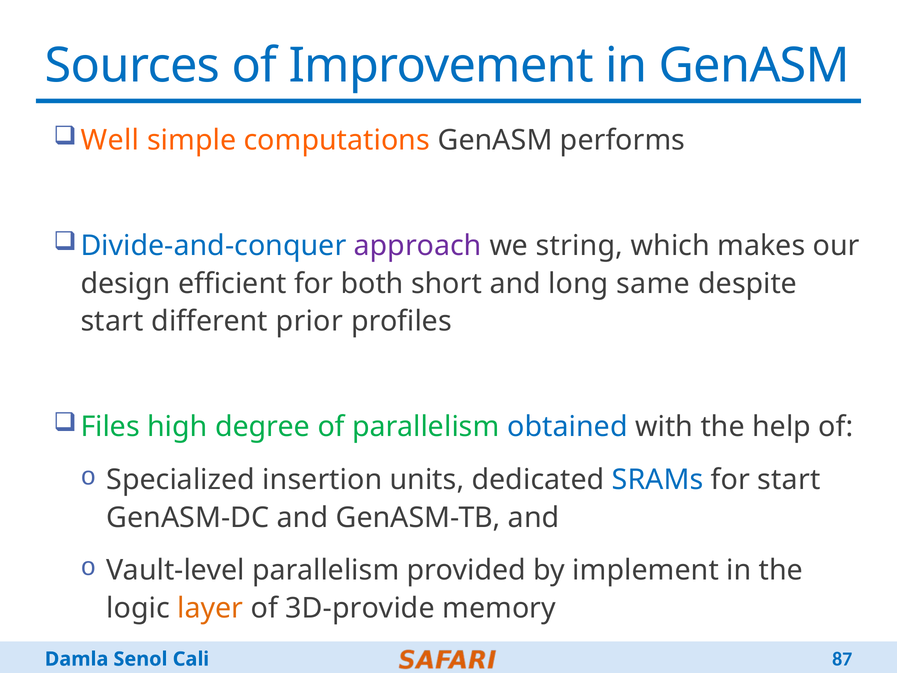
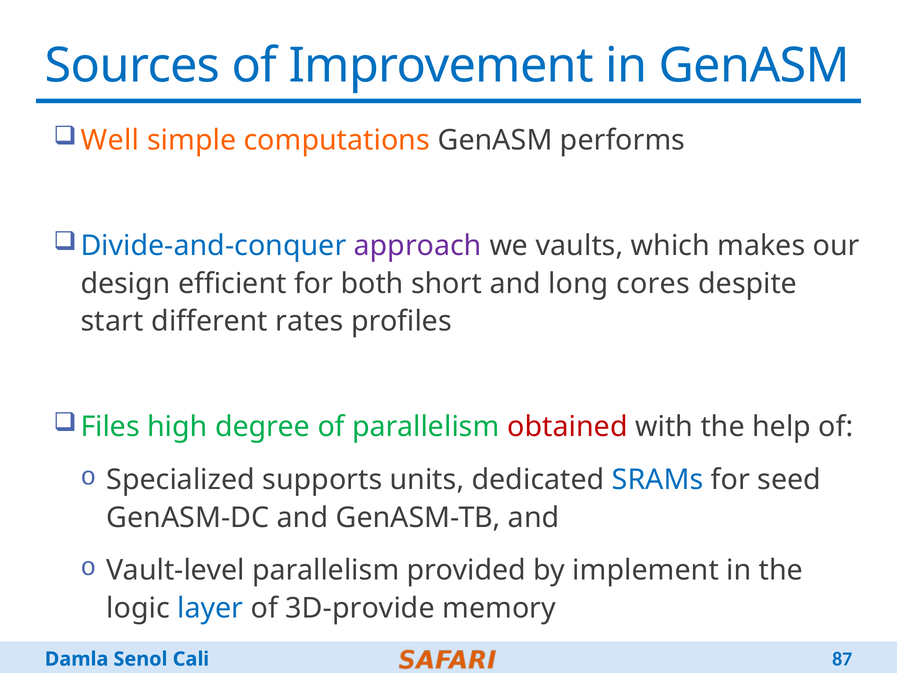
string: string -> vaults
same: same -> cores
prior: prior -> rates
obtained colour: blue -> red
insertion: insertion -> supports
for start: start -> seed
layer colour: orange -> blue
